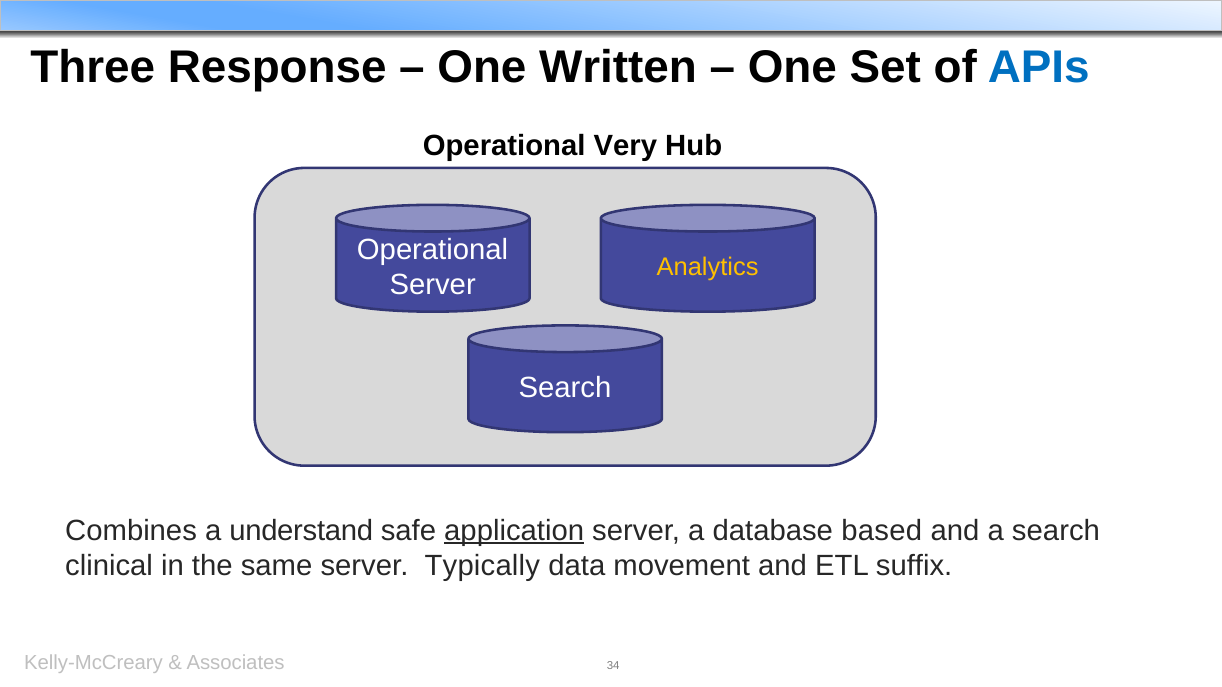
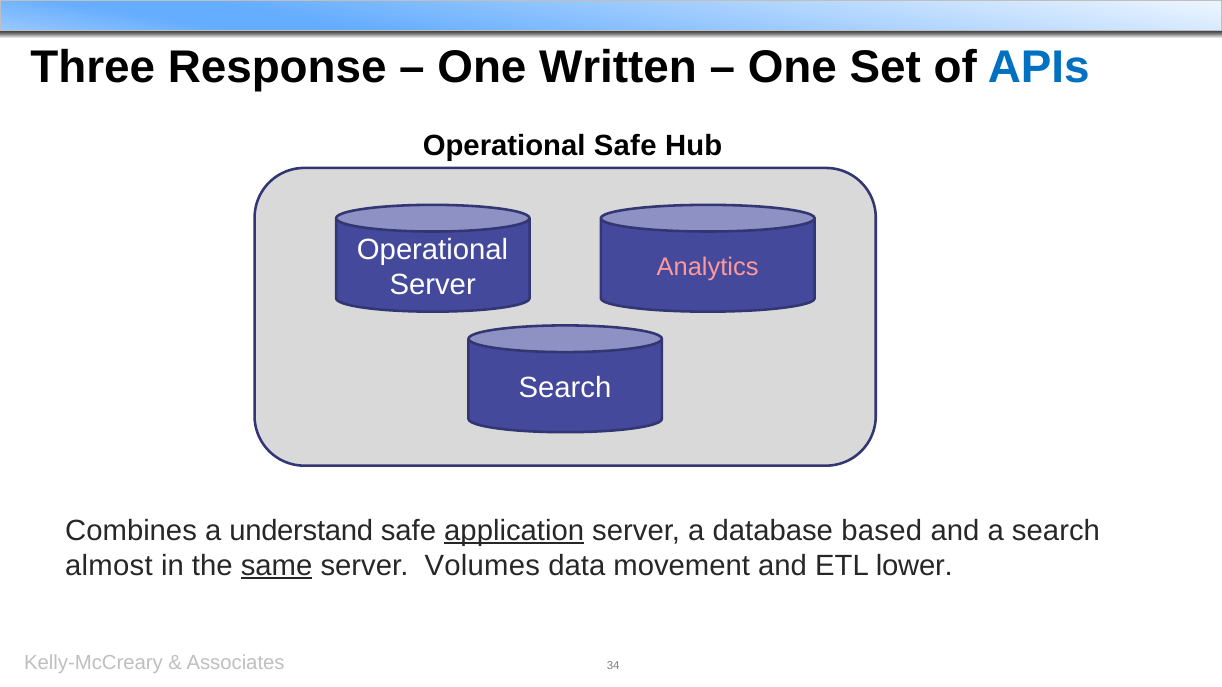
Operational Very: Very -> Safe
Analytics colour: yellow -> pink
clinical: clinical -> almost
same underline: none -> present
Typically: Typically -> Volumes
suffix: suffix -> lower
